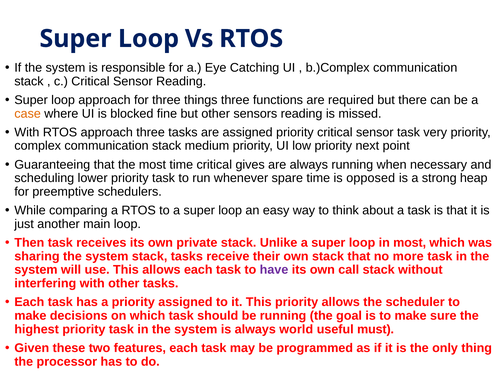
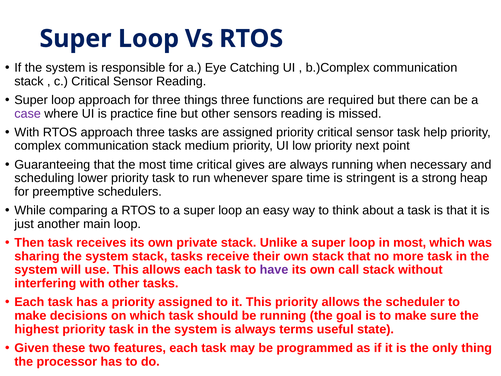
case colour: orange -> purple
blocked: blocked -> practice
very: very -> help
opposed: opposed -> stringent
world: world -> terms
must: must -> state
